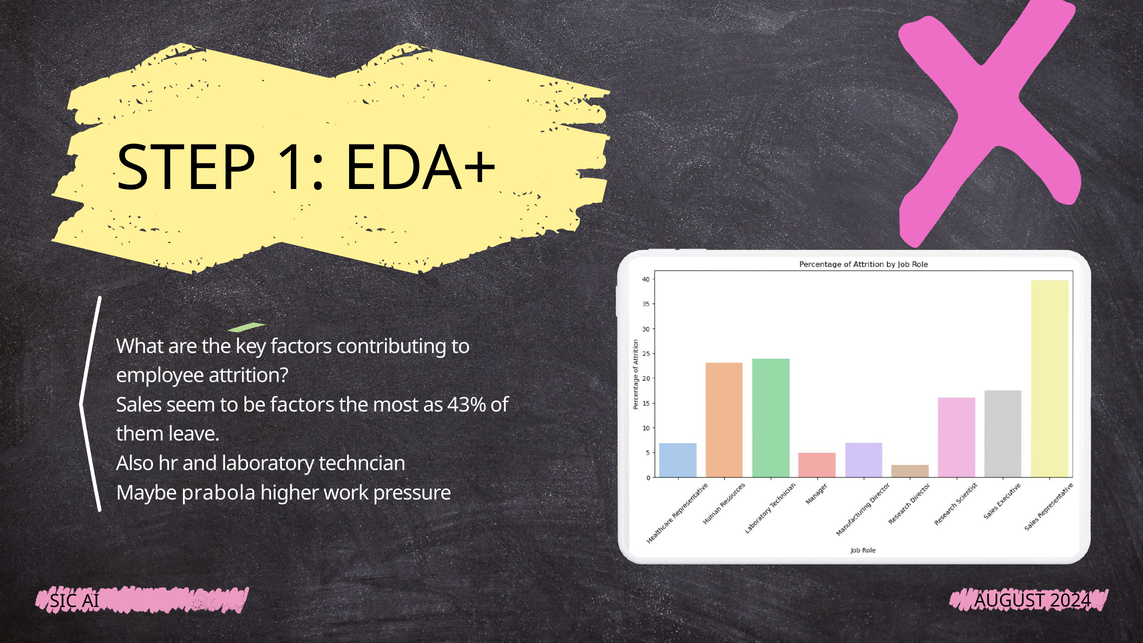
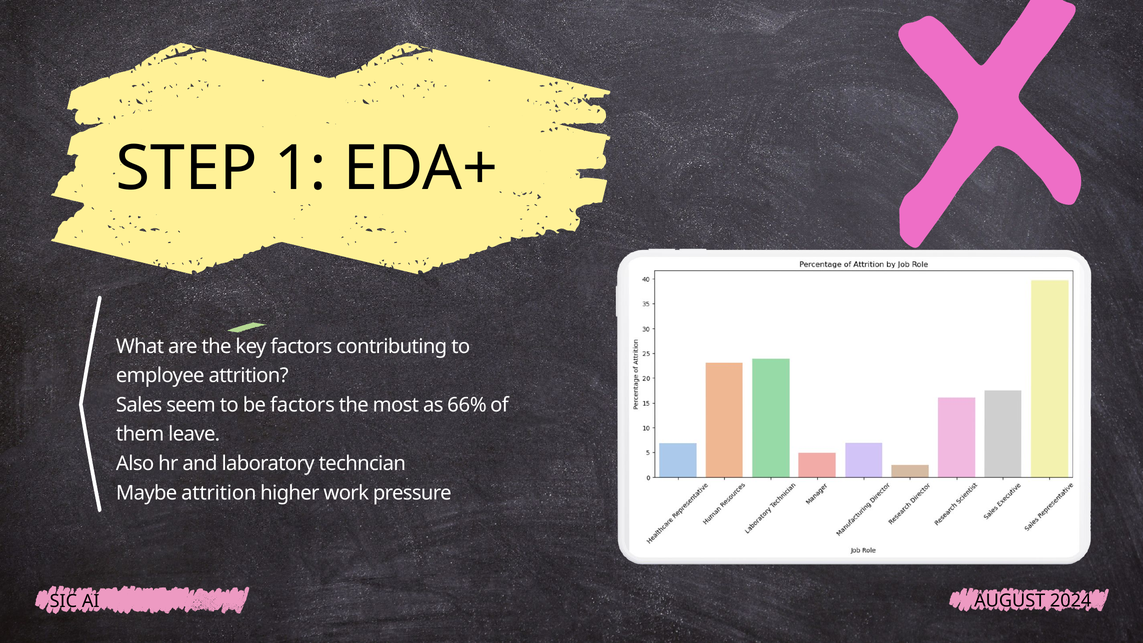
43%: 43% -> 66%
Maybe prabola: prabola -> attrition
